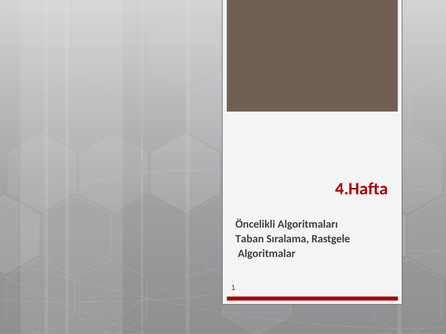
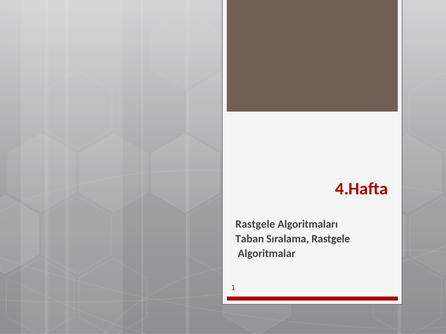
Öncelikli at (255, 225): Öncelikli -> Rastgele
